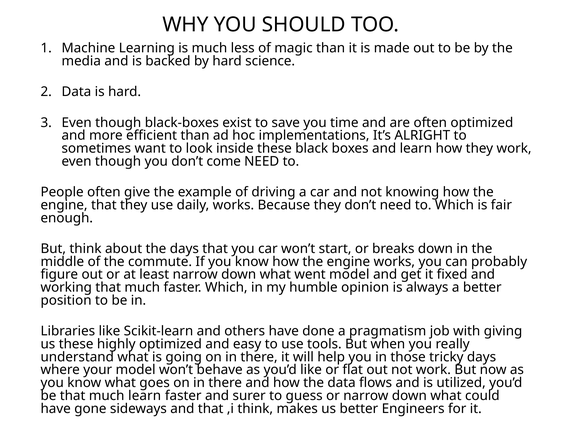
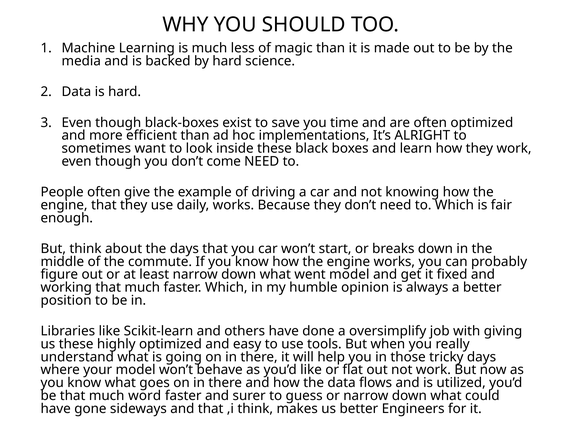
pragmatism: pragmatism -> oversimplify
much learn: learn -> word
